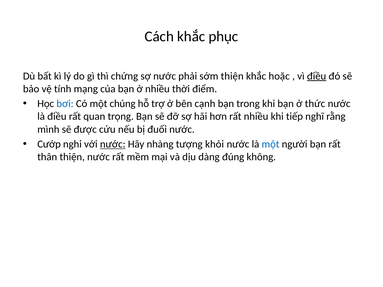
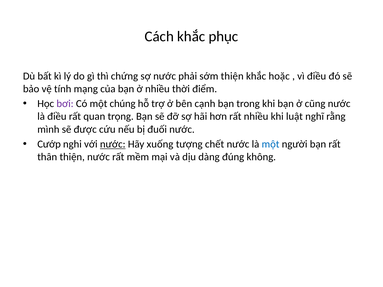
điều at (317, 76) underline: present -> none
bơi colour: blue -> purple
thức: thức -> cũng
tiếp: tiếp -> luật
nhàng: nhàng -> xuống
khỏi: khỏi -> chết
